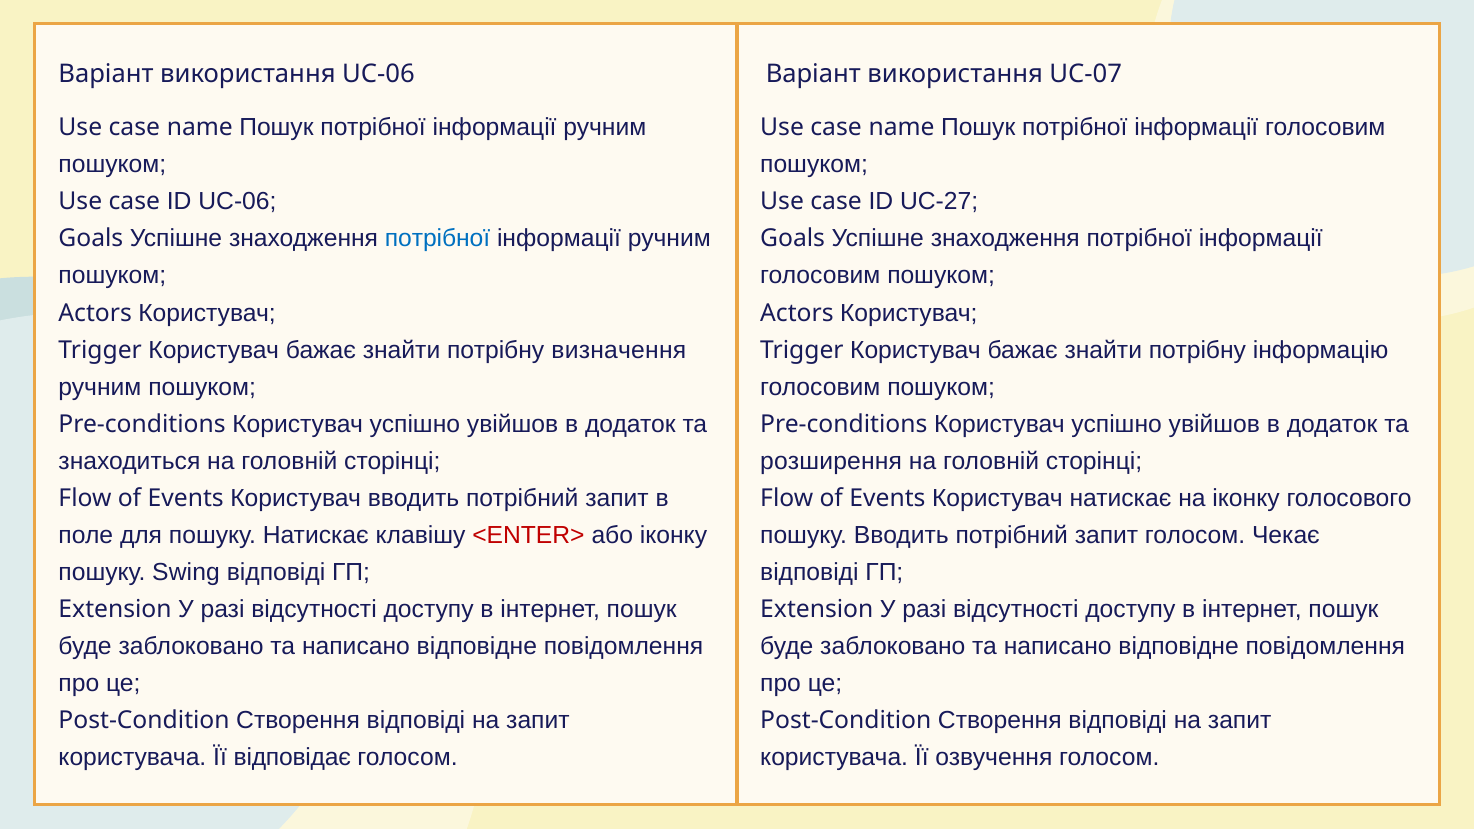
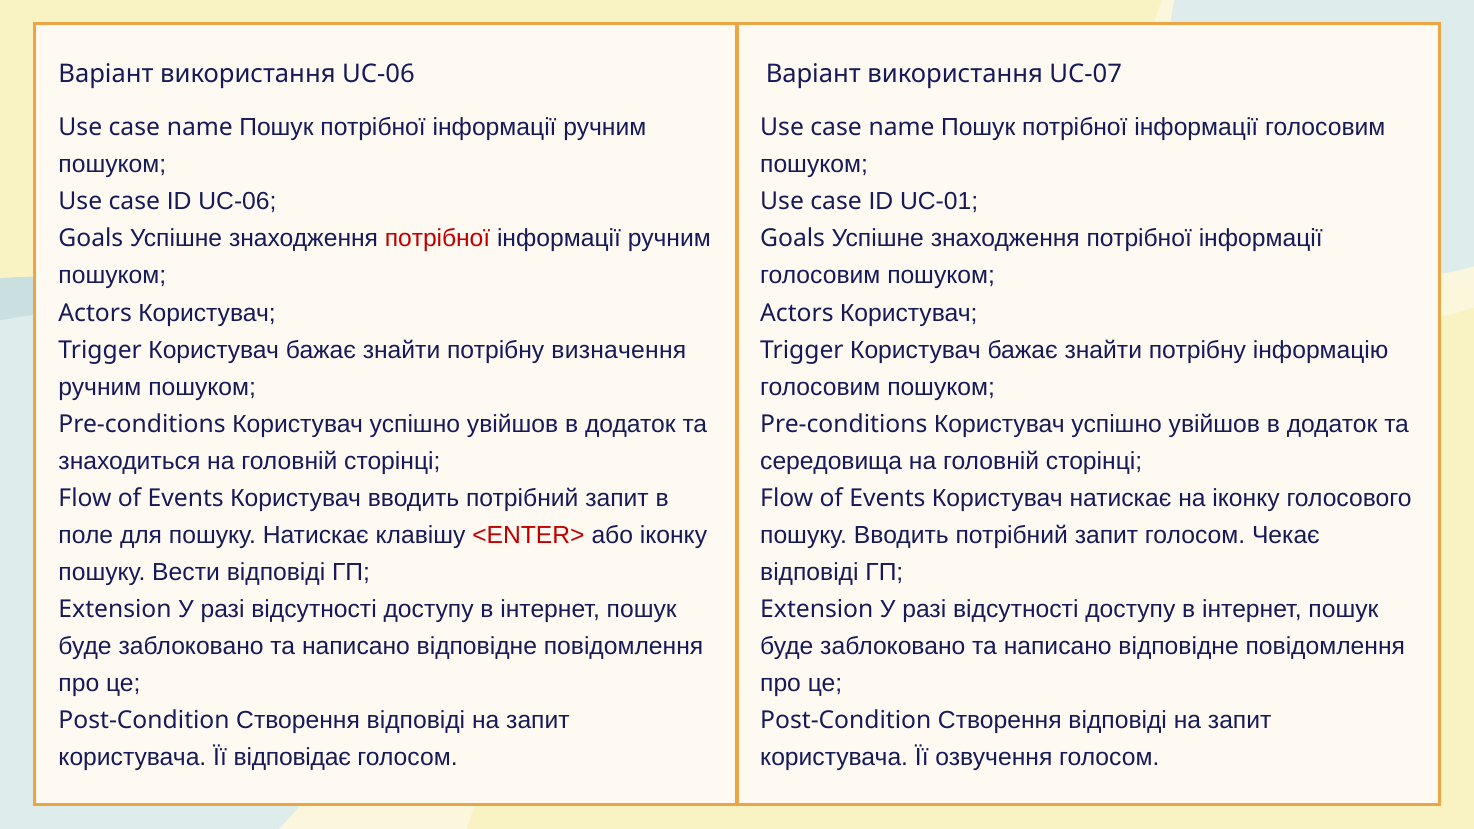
UC-27: UC-27 -> UC-01
потрібної at (438, 239) colour: blue -> red
розширення: розширення -> середовища
Swing: Swing -> Вести
